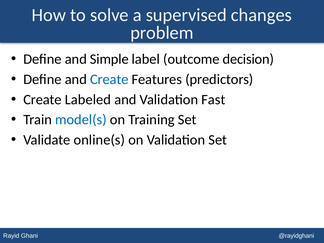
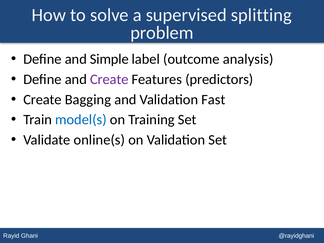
changes: changes -> splitting
decision: decision -> analysis
Create at (109, 79) colour: blue -> purple
Labeled: Labeled -> Bagging
